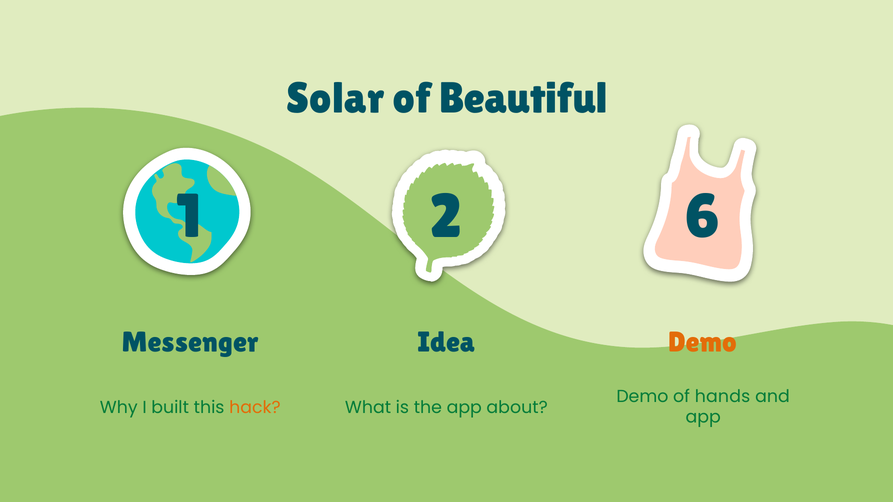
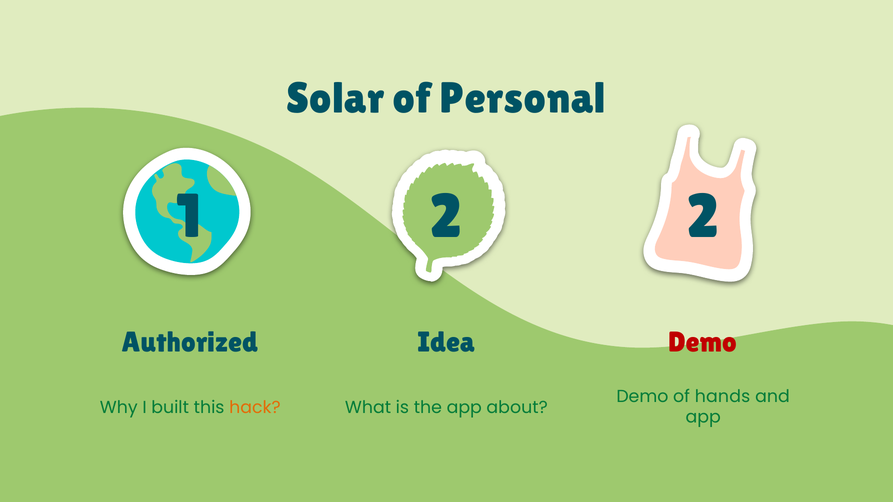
Beautiful: Beautiful -> Personal
2 6: 6 -> 2
Messenger: Messenger -> Authorized
Demo at (702, 343) colour: orange -> red
